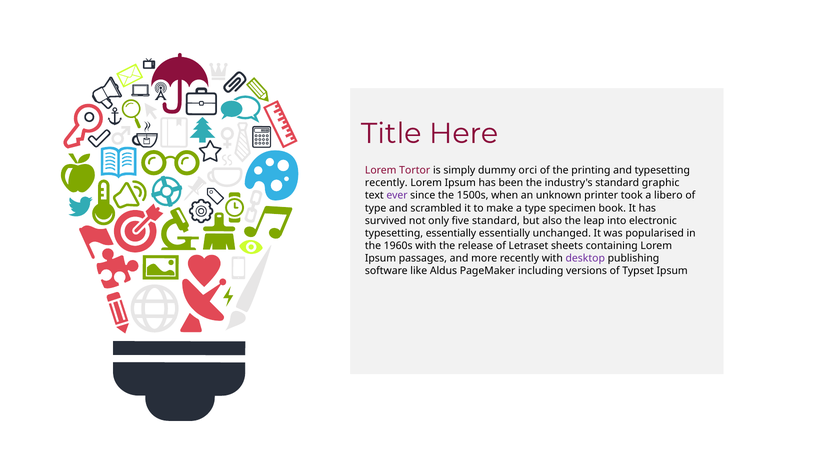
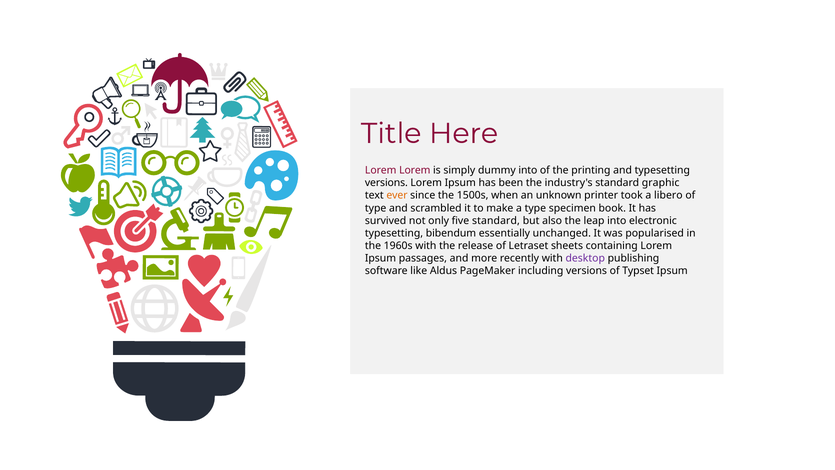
Lorem Tortor: Tortor -> Lorem
dummy orci: orci -> into
recently at (386, 183): recently -> versions
ever colour: purple -> orange
typesetting essentially: essentially -> bibendum
